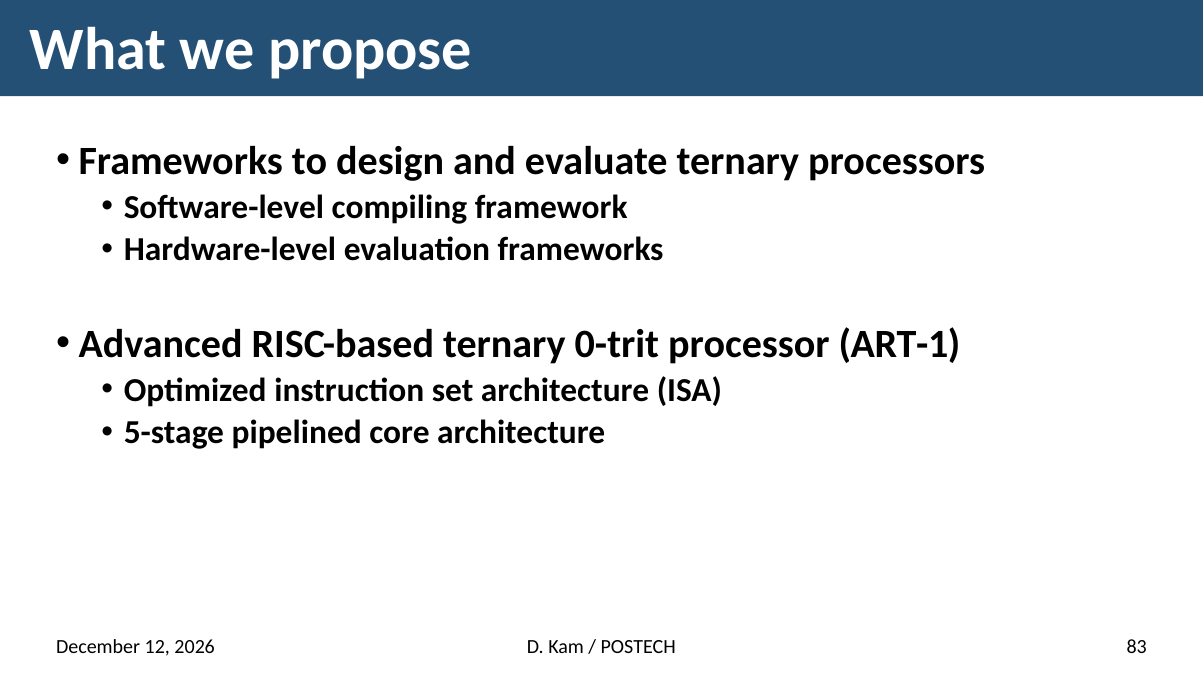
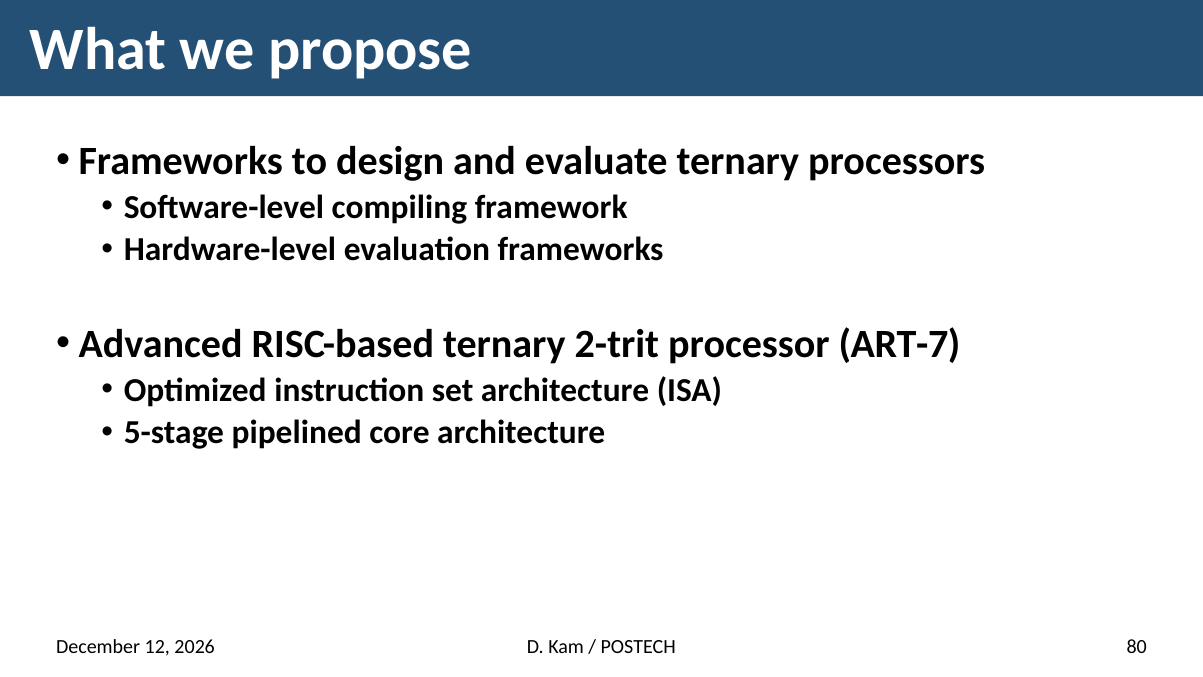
0-trit: 0-trit -> 2-trit
ART-1: ART-1 -> ART-7
83: 83 -> 80
